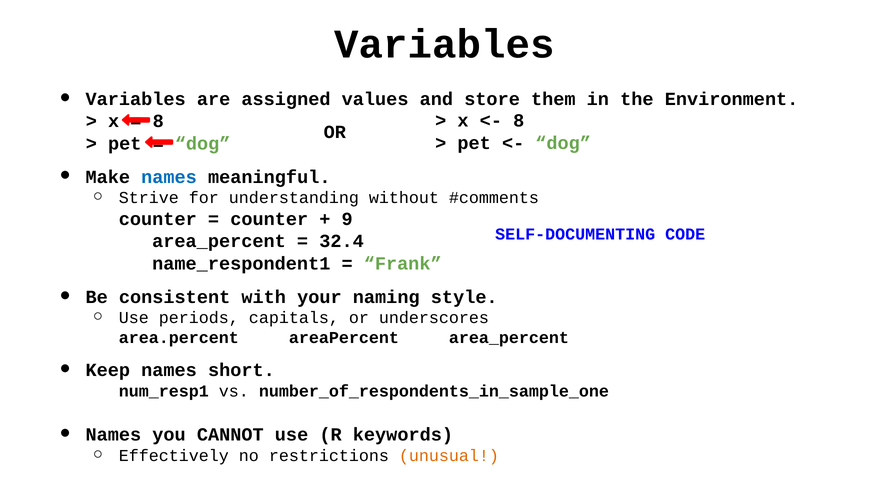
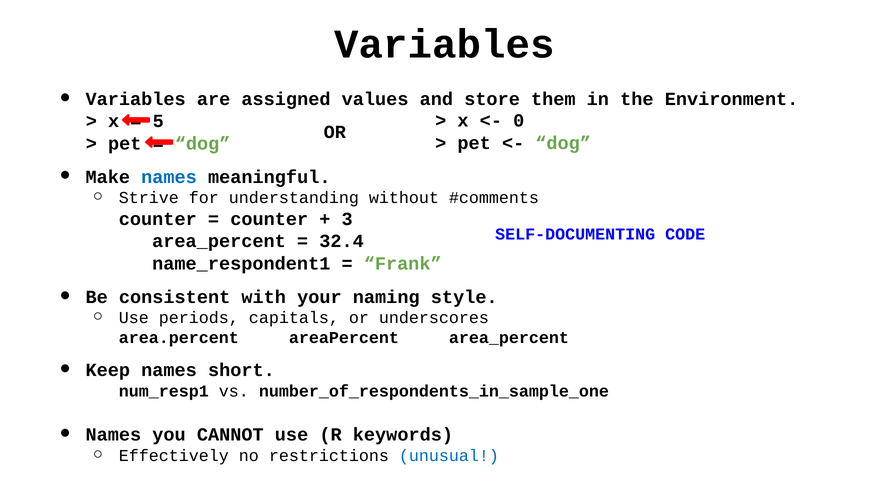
8 at (519, 121): 8 -> 0
8 at (158, 121): 8 -> 5
9: 9 -> 3
unusual colour: orange -> blue
